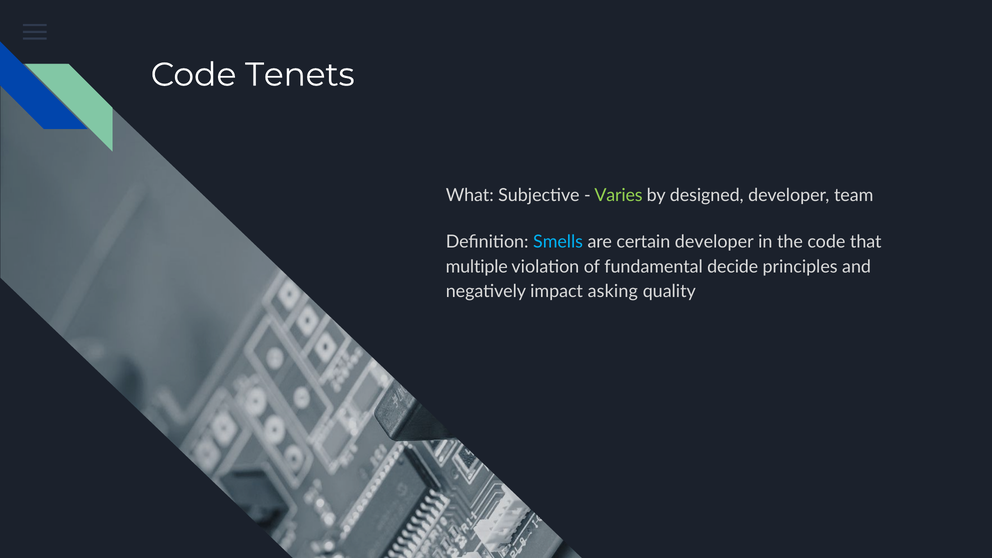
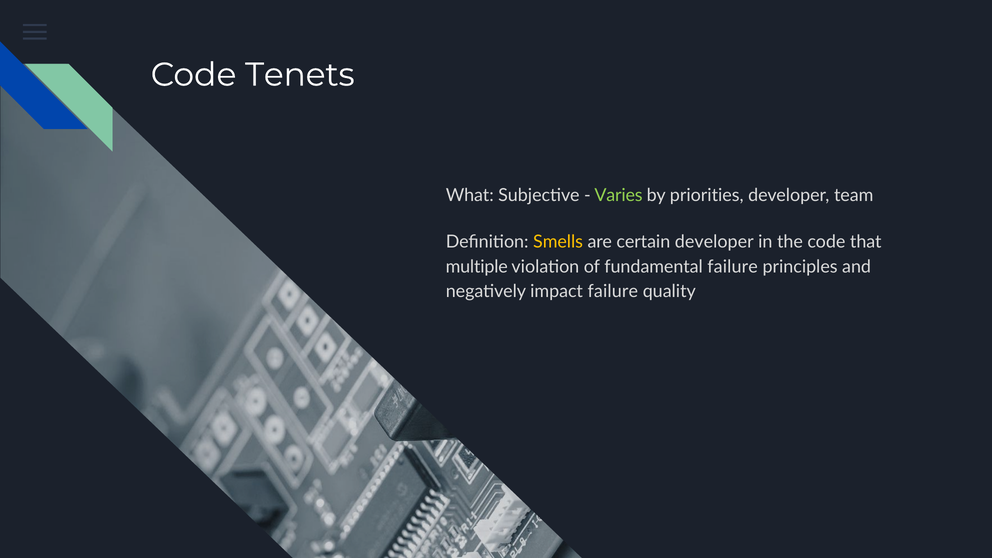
designed: designed -> priorities
Smells colour: light blue -> yellow
fundamental decide: decide -> failure
impact asking: asking -> failure
